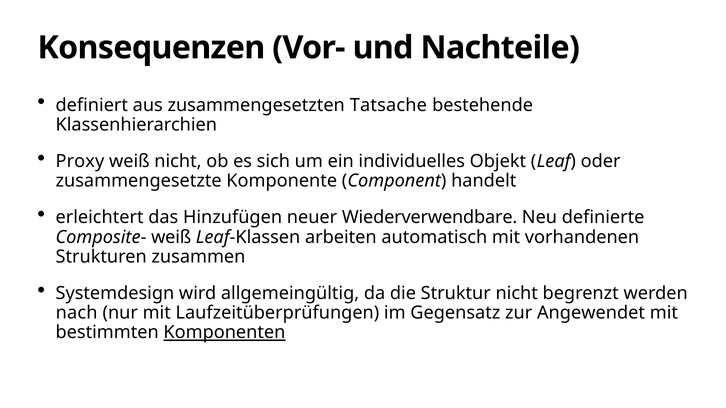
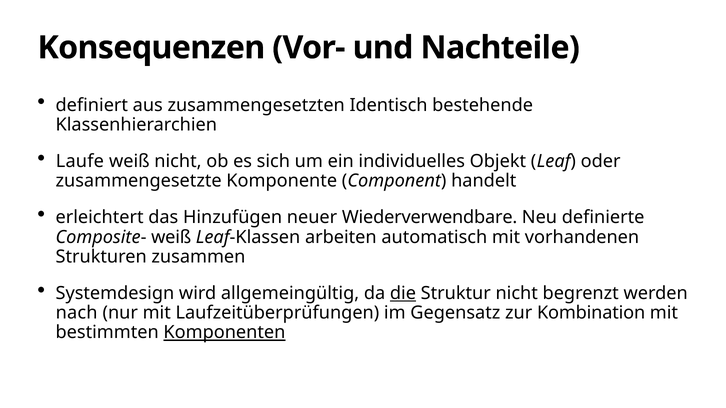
Tatsache: Tatsache -> Identisch
Proxy: Proxy -> Laufe
die underline: none -> present
Angewendet: Angewendet -> Kombination
